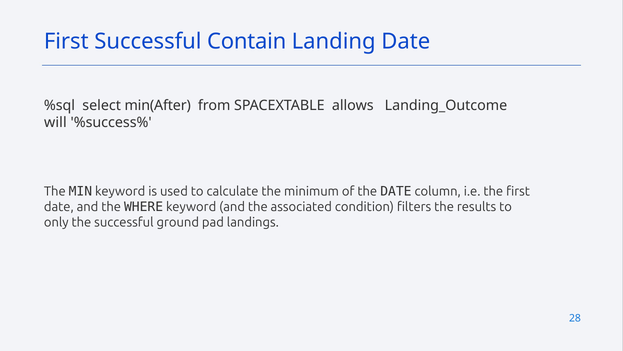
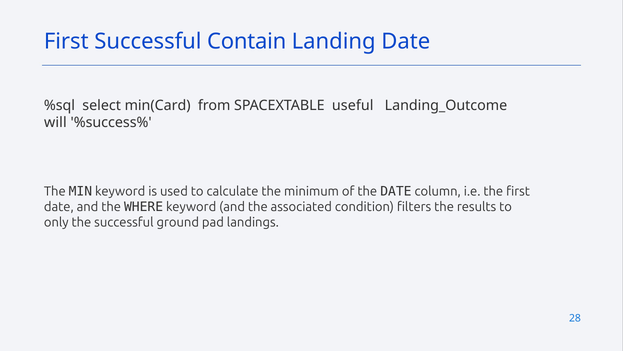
min(After: min(After -> min(Card
allows: allows -> useful
